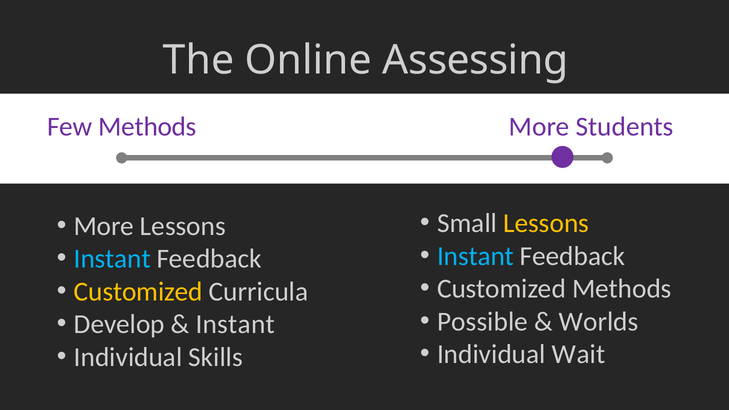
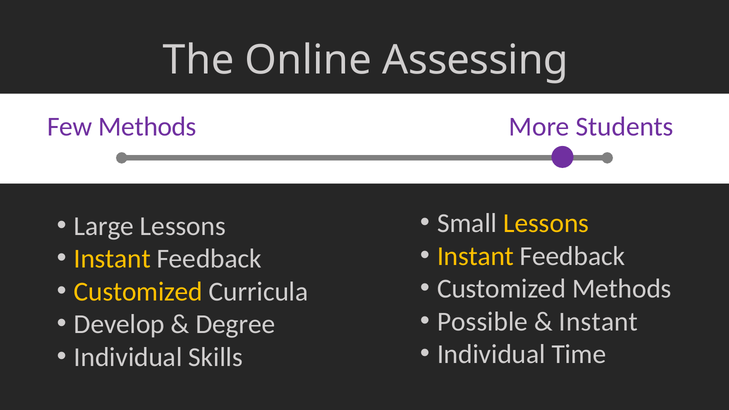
More at (104, 226): More -> Large
Instant at (476, 256) colour: light blue -> yellow
Instant at (112, 259) colour: light blue -> yellow
Worlds at (599, 322): Worlds -> Instant
Instant at (235, 324): Instant -> Degree
Wait: Wait -> Time
